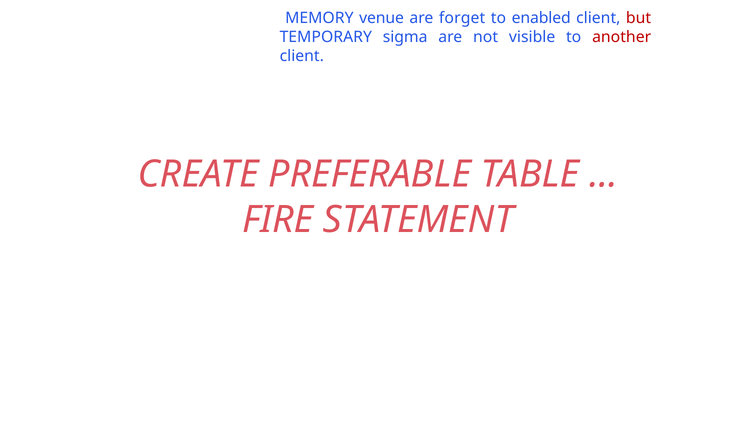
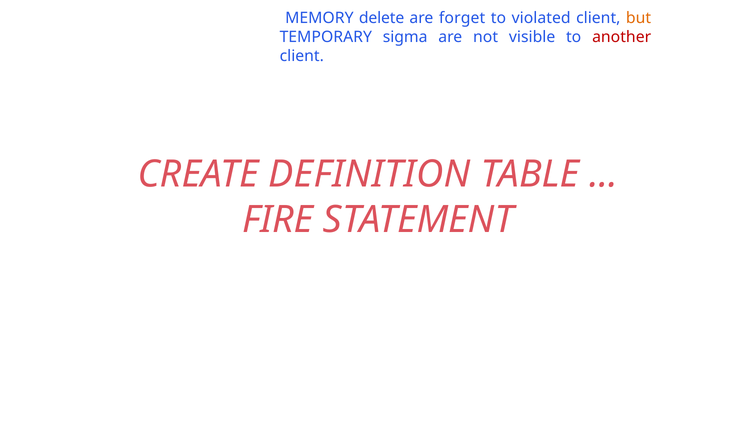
venue: venue -> delete
enabled: enabled -> violated
but colour: red -> orange
PREFERABLE: PREFERABLE -> DEFINITION
